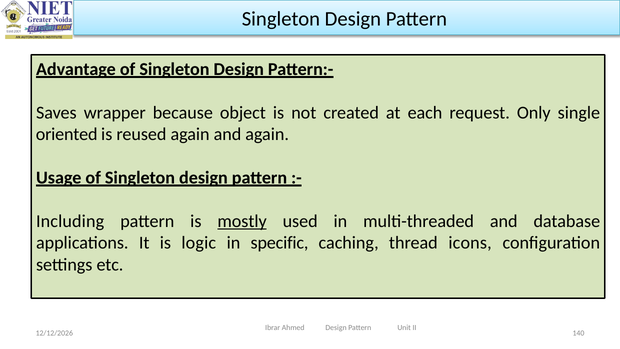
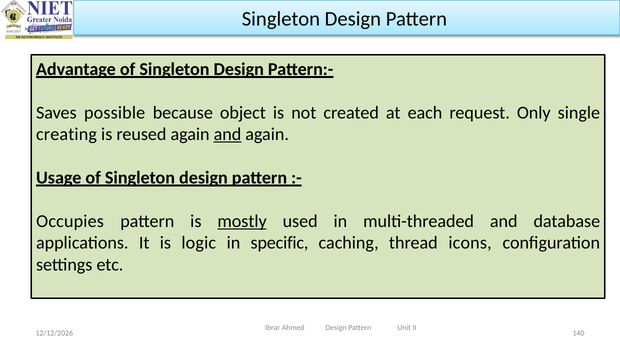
wrapper: wrapper -> possible
oriented: oriented -> creating
and at (227, 134) underline: none -> present
Including: Including -> Occupies
